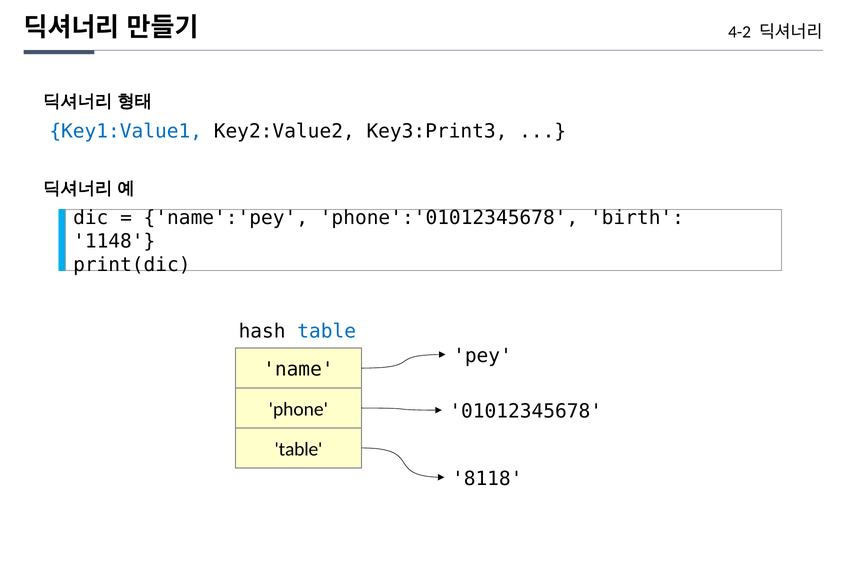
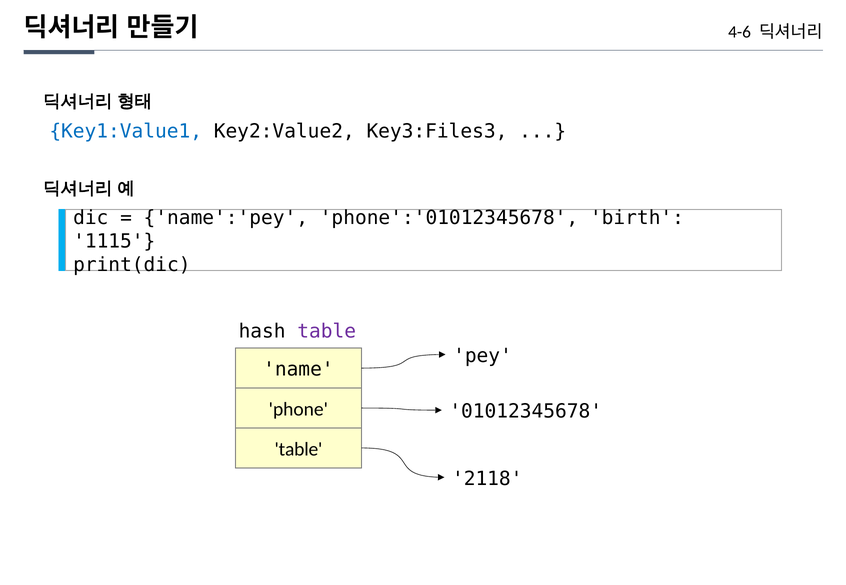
4-2: 4-2 -> 4-6
Key3:Print3: Key3:Print3 -> Key3:Files3
1148: 1148 -> 1115
table at (327, 332) colour: blue -> purple
8118: 8118 -> 2118
